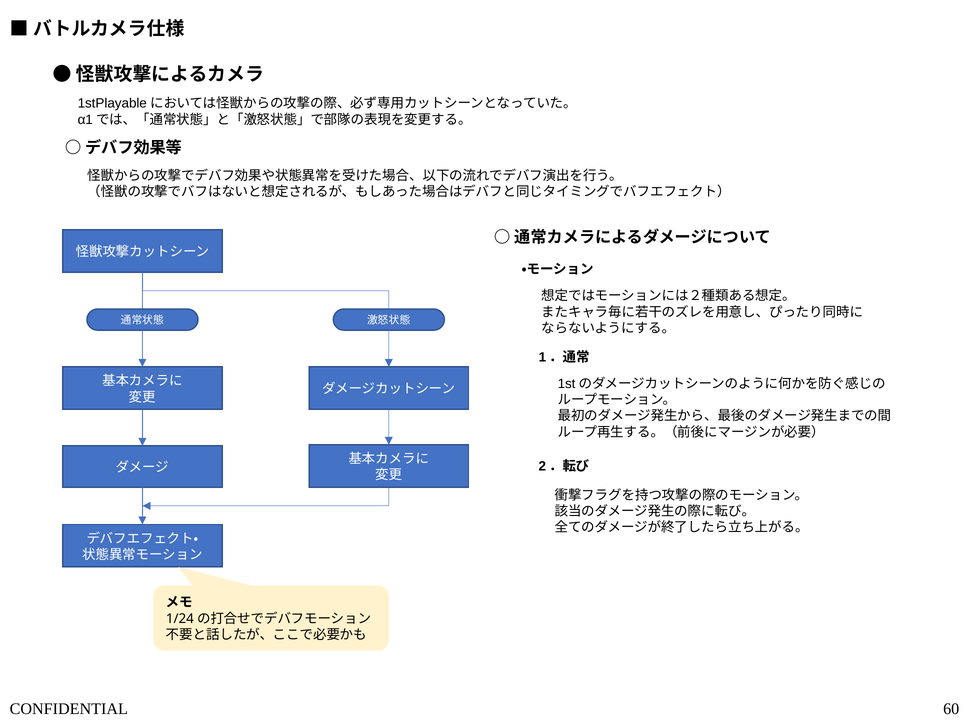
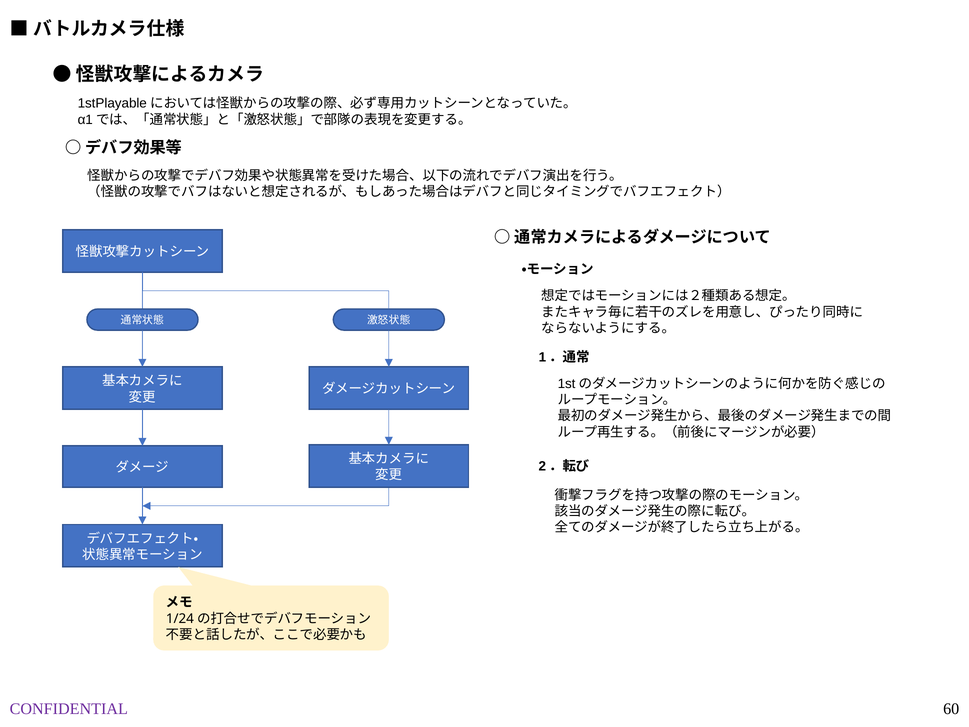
CONFIDENTIAL colour: black -> purple
